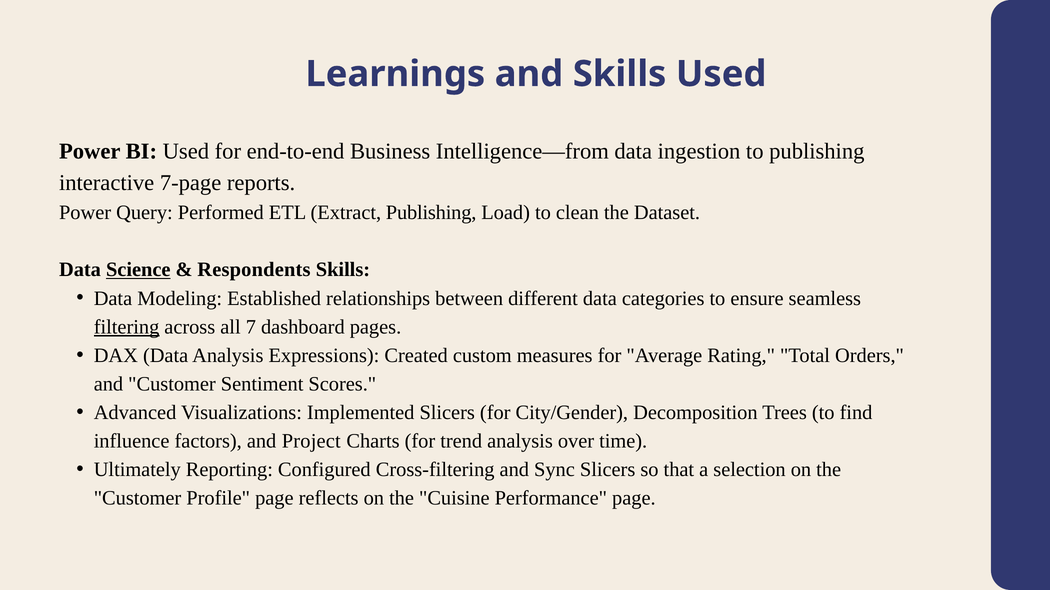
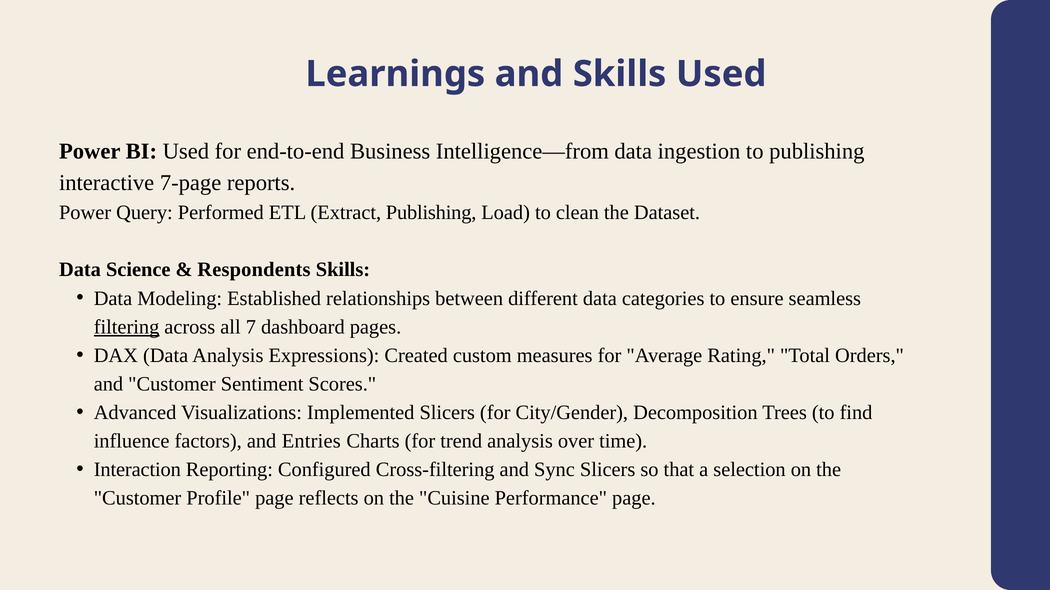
Science underline: present -> none
Project: Project -> Entries
Ultimately: Ultimately -> Interaction
